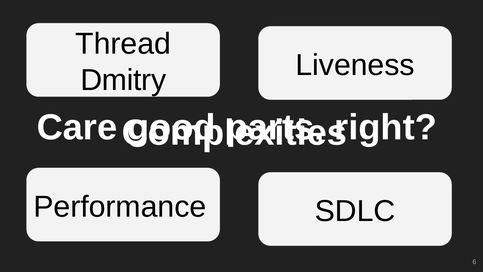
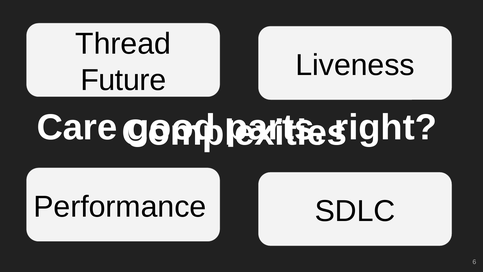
Dmitry: Dmitry -> Future
